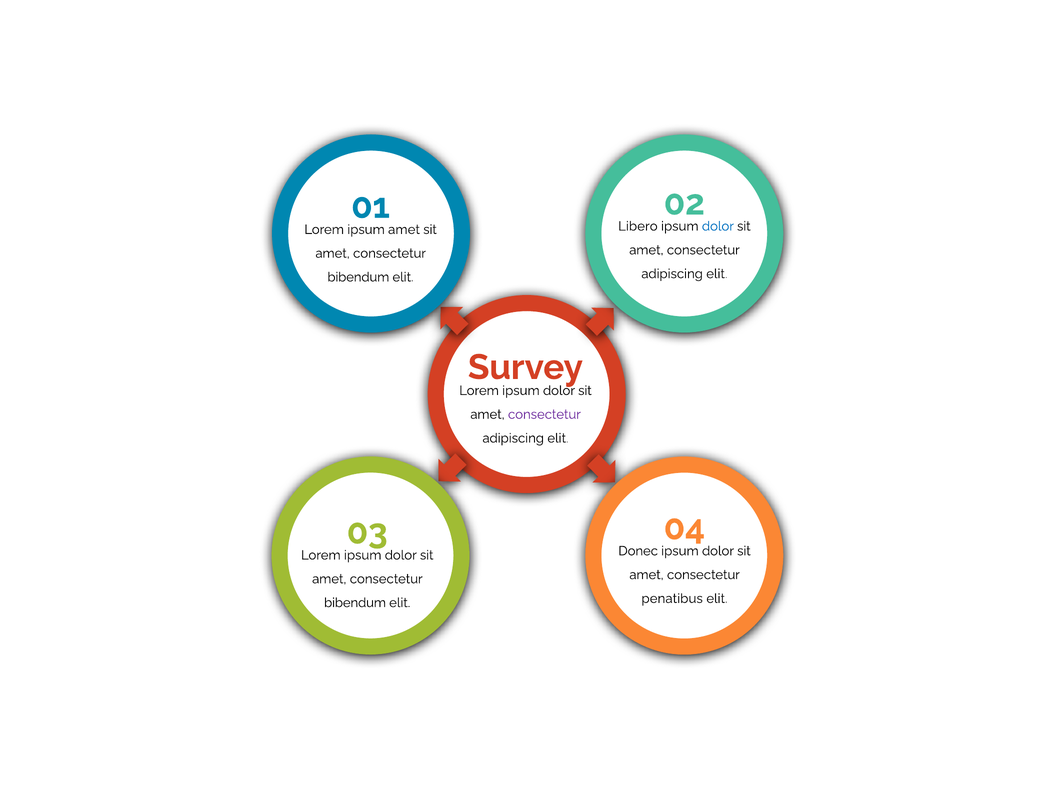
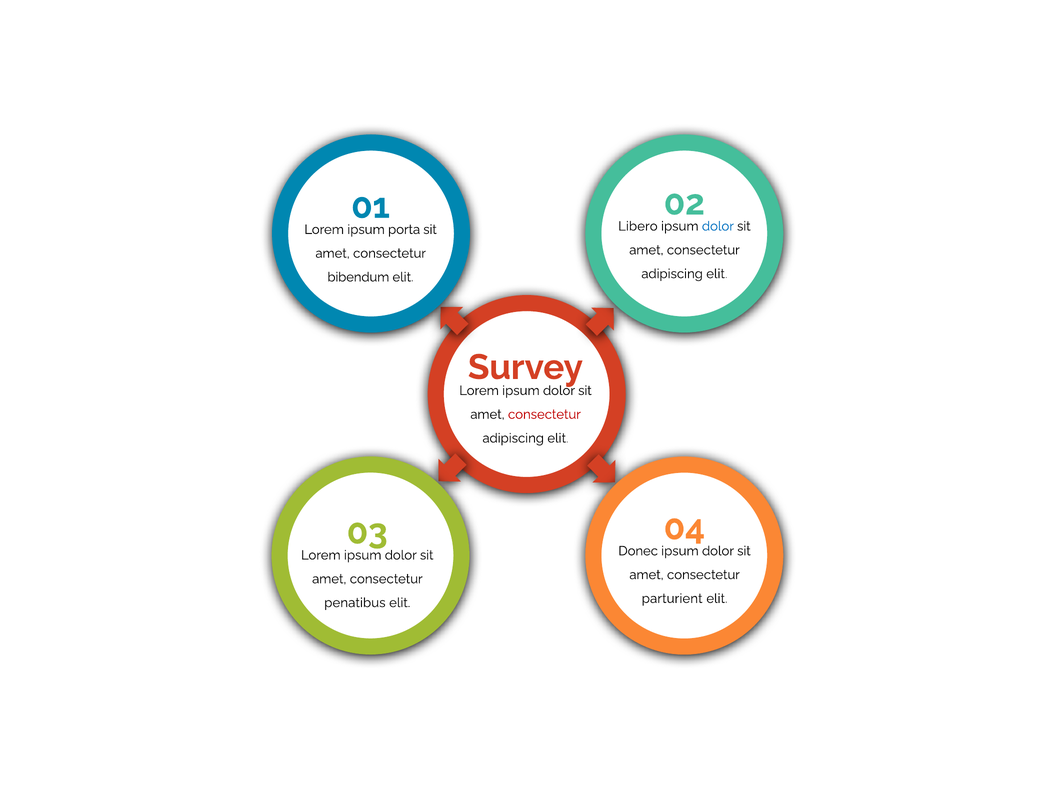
ipsum amet: amet -> porta
consectetur at (544, 414) colour: purple -> red
penatibus: penatibus -> parturient
bibendum at (355, 602): bibendum -> penatibus
